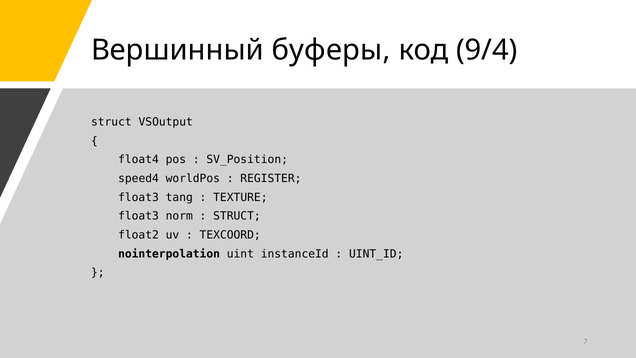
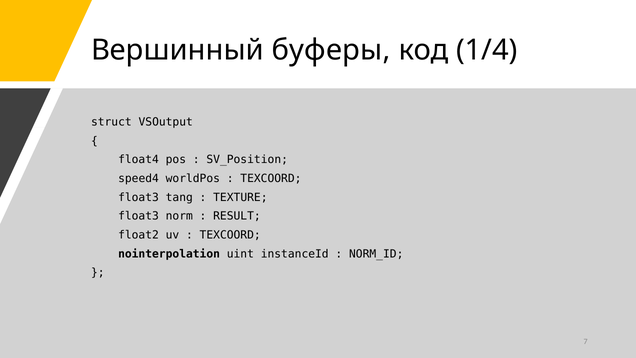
9/4: 9/4 -> 1/4
REGISTER at (271, 178): REGISTER -> TEXCOORD
STRUCT at (237, 216): STRUCT -> RESULT
UINT_ID: UINT_ID -> NORM_ID
